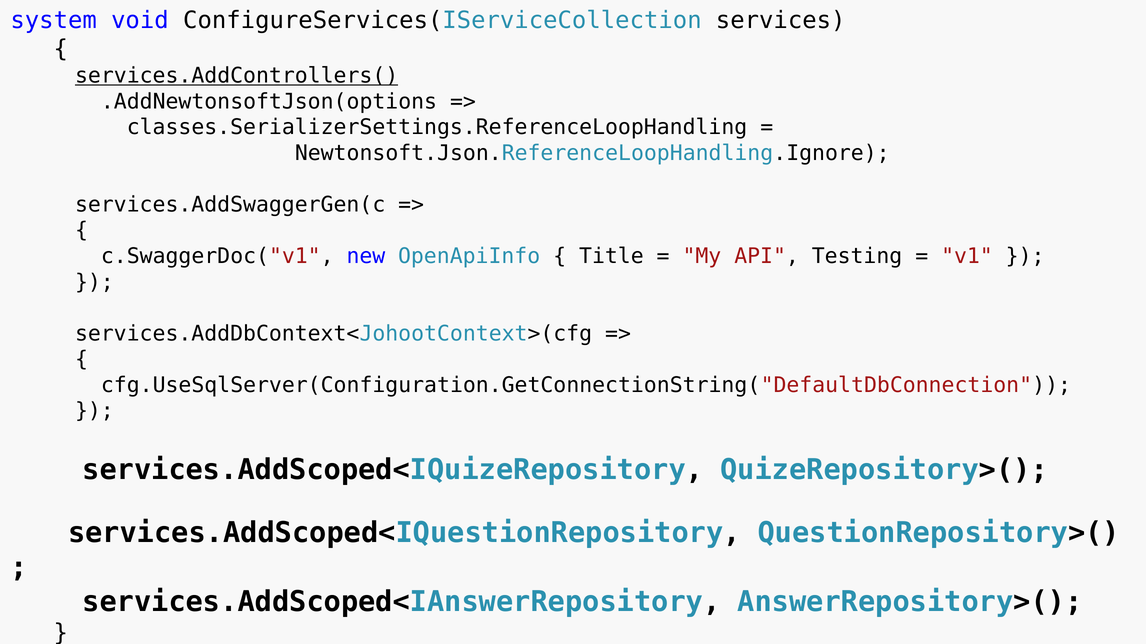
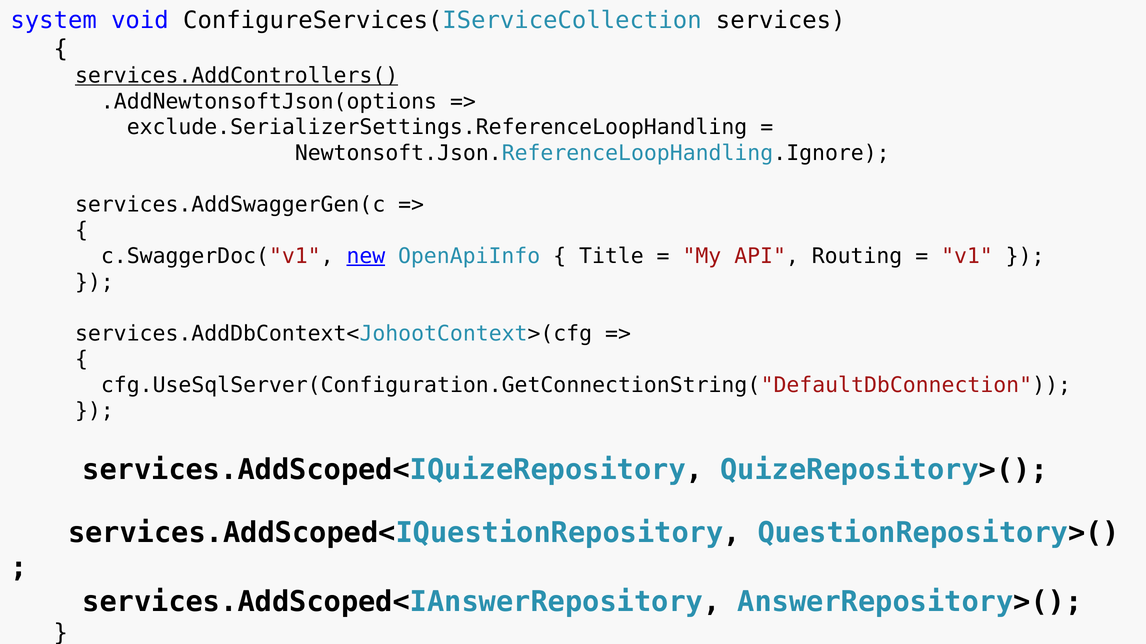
classes.SerializerSettings.ReferenceLoopHandling: classes.SerializerSettings.ReferenceLoopHandling -> exclude.SerializerSettings.ReferenceLoopHandling
new underline: none -> present
Testing: Testing -> Routing
